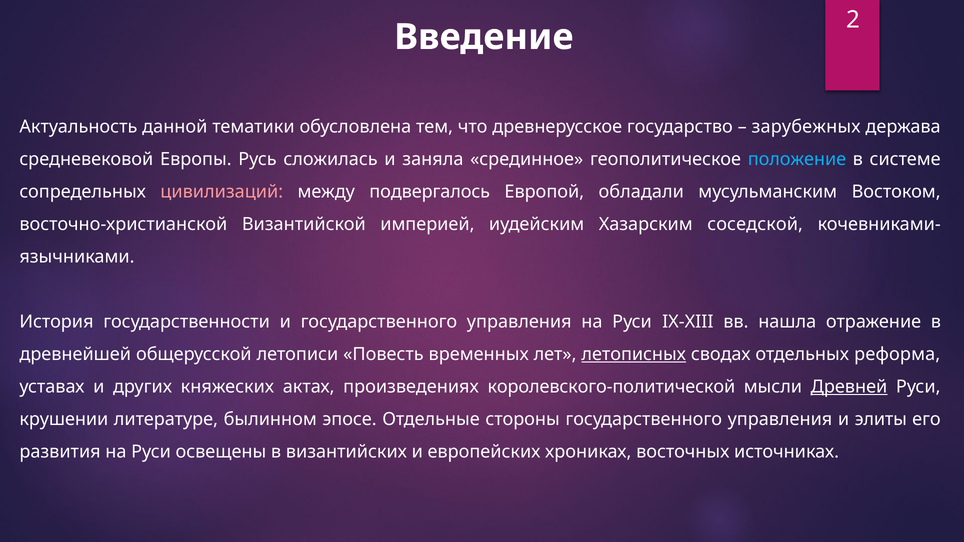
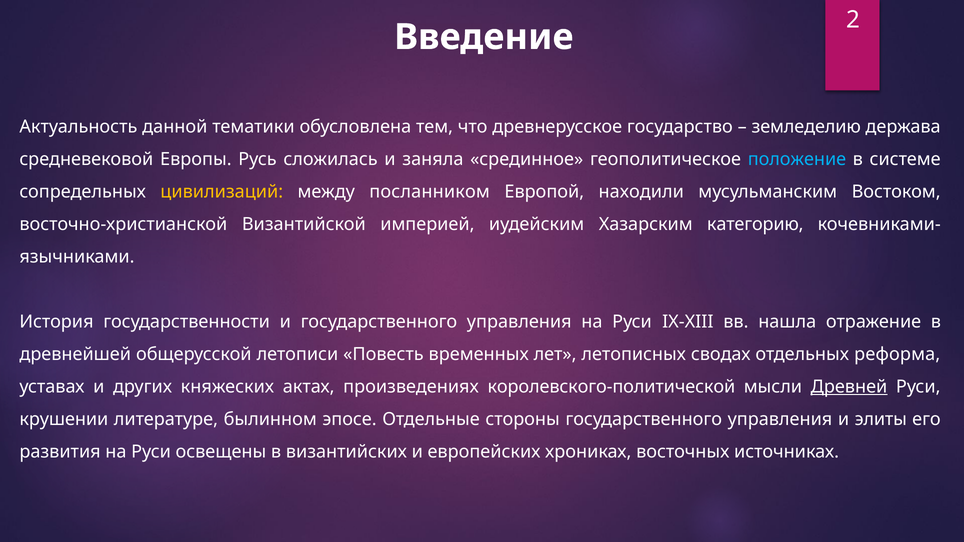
зарубежных: зарубежных -> земледелию
цивилизаций colour: pink -> yellow
подвергалось: подвергалось -> посланником
обладали: обладали -> находили
соседской: соседской -> категорию
летописных underline: present -> none
